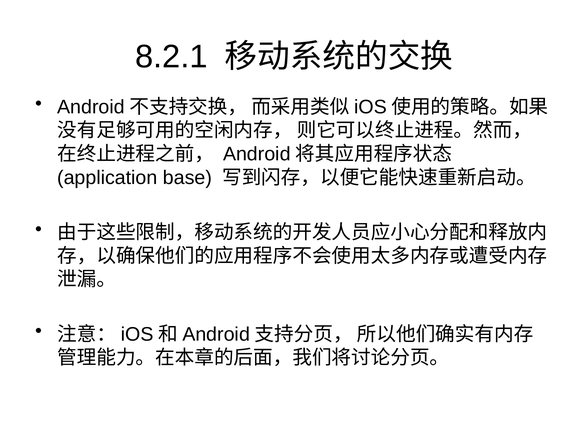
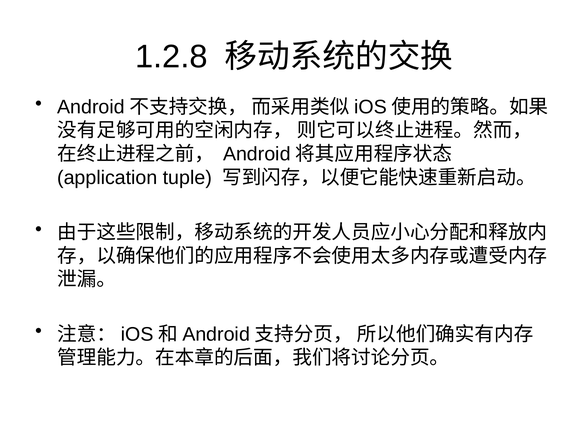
8.2.1: 8.2.1 -> 1.2.8
base: base -> tuple
